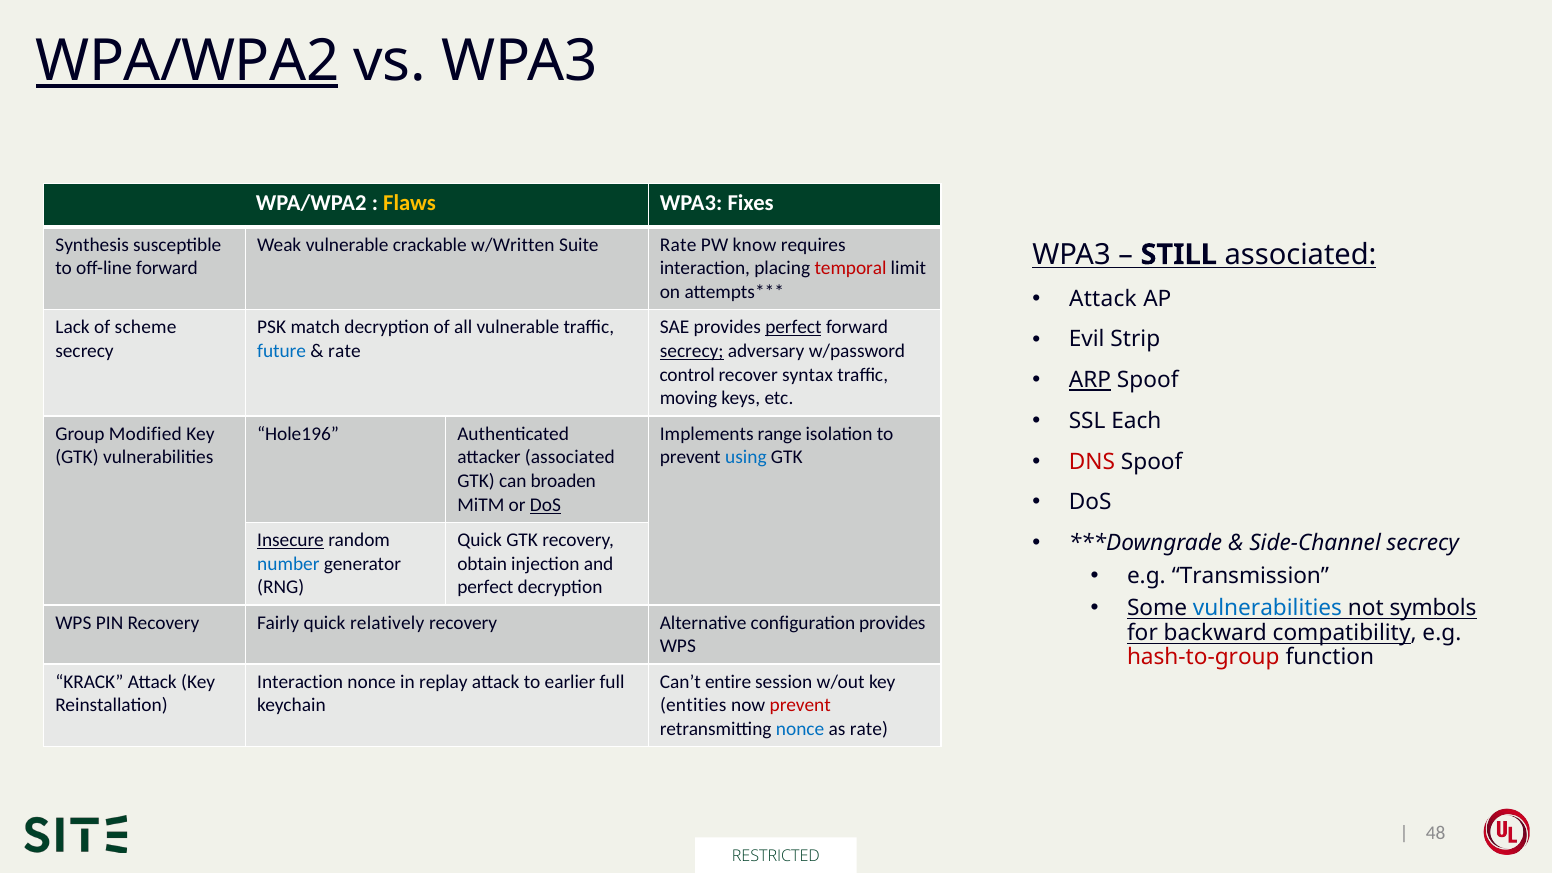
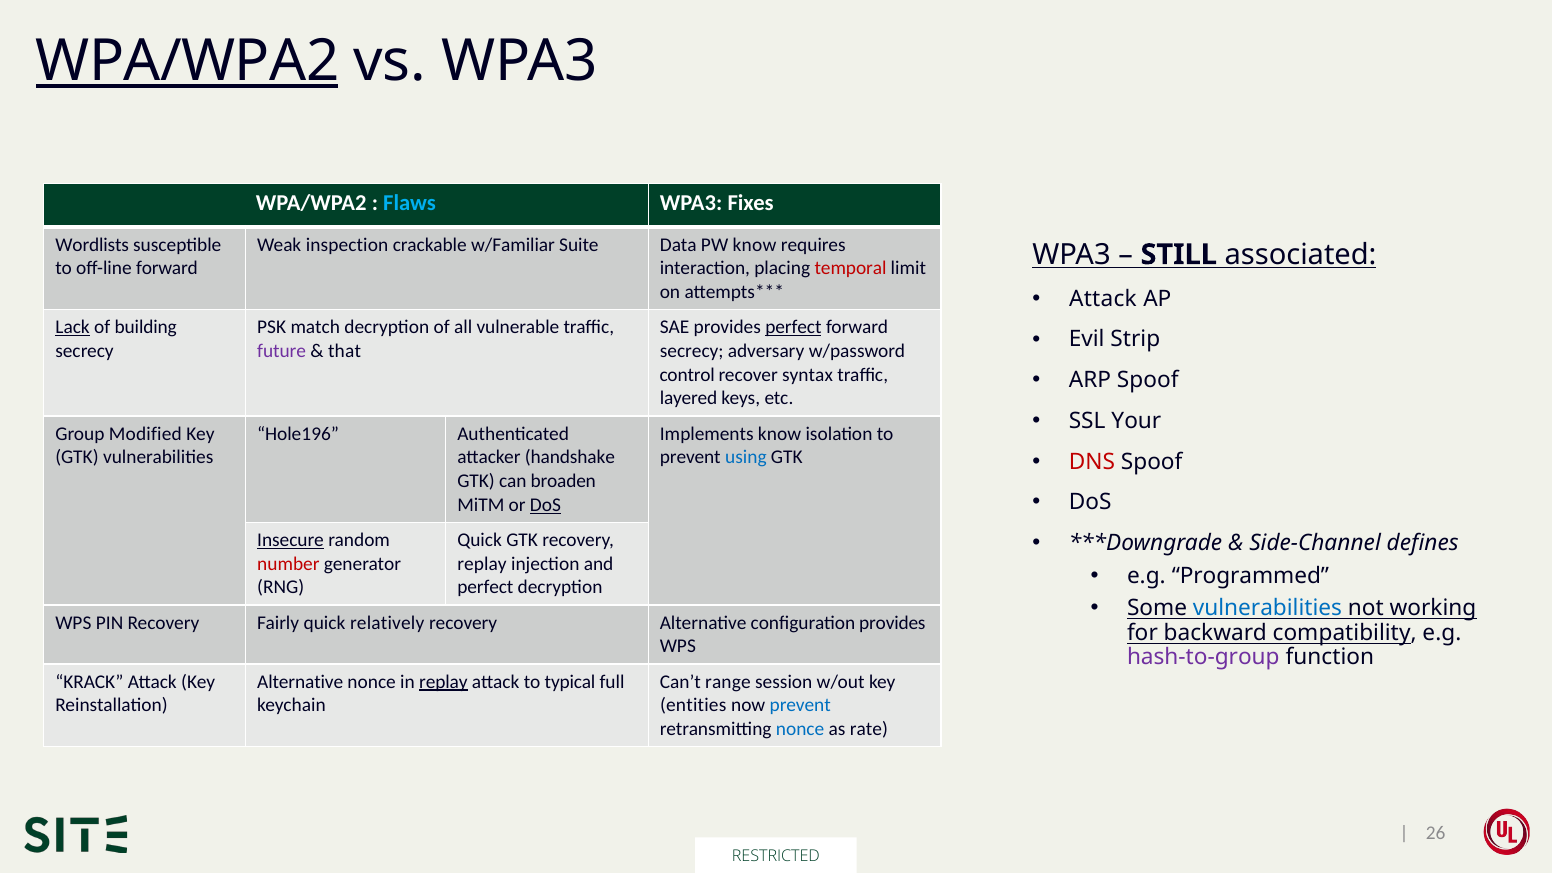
Flaws colour: yellow -> light blue
Synthesis: Synthesis -> Wordlists
Weak vulnerable: vulnerable -> inspection
w/Written: w/Written -> w/Familiar
Suite Rate: Rate -> Data
Lack underline: none -> present
scheme: scheme -> building
future colour: blue -> purple
rate at (345, 351): rate -> that
secrecy at (692, 351) underline: present -> none
ARP underline: present -> none
moving: moving -> layered
Each: Each -> Your
Implements range: range -> know
attacker associated: associated -> handshake
Side-Channel secrecy: secrecy -> defines
number colour: blue -> red
obtain at (482, 564): obtain -> replay
Transmission: Transmission -> Programmed
symbols: symbols -> working
hash-to-group colour: red -> purple
Interaction at (300, 682): Interaction -> Alternative
replay at (443, 682) underline: none -> present
earlier: earlier -> typical
entire: entire -> range
prevent at (800, 705) colour: red -> blue
48: 48 -> 26
